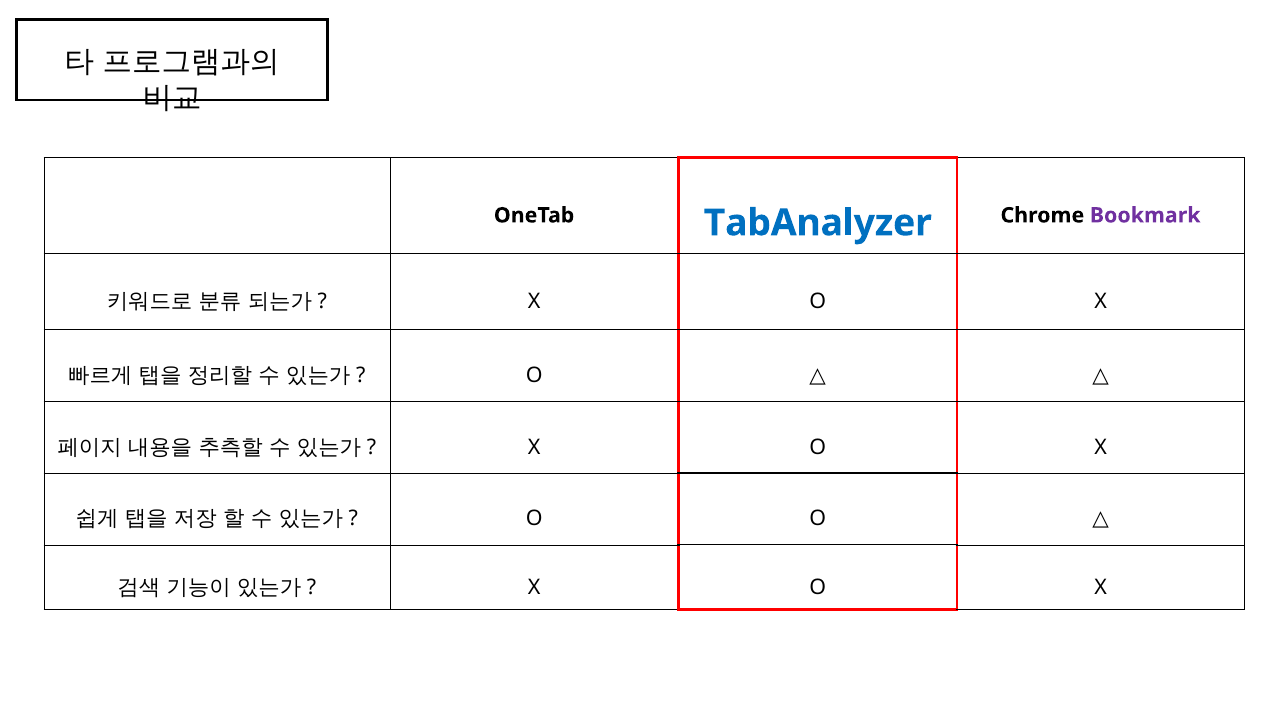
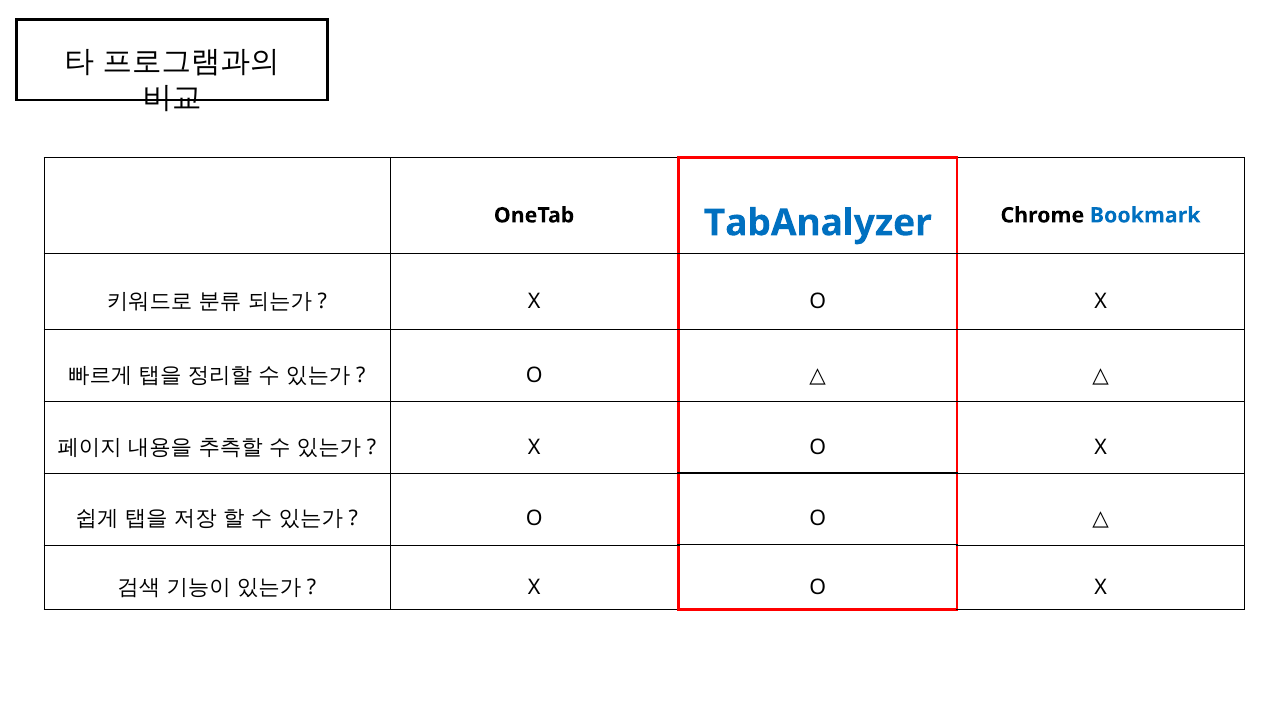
Bookmark colour: purple -> blue
